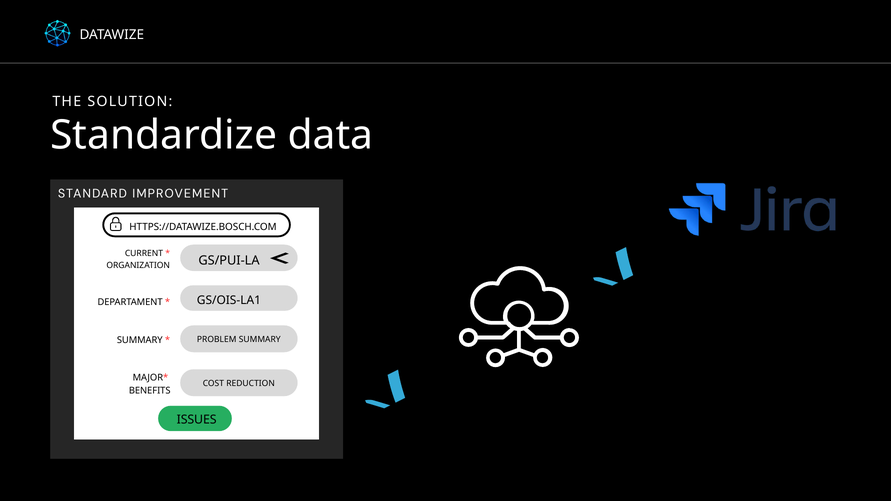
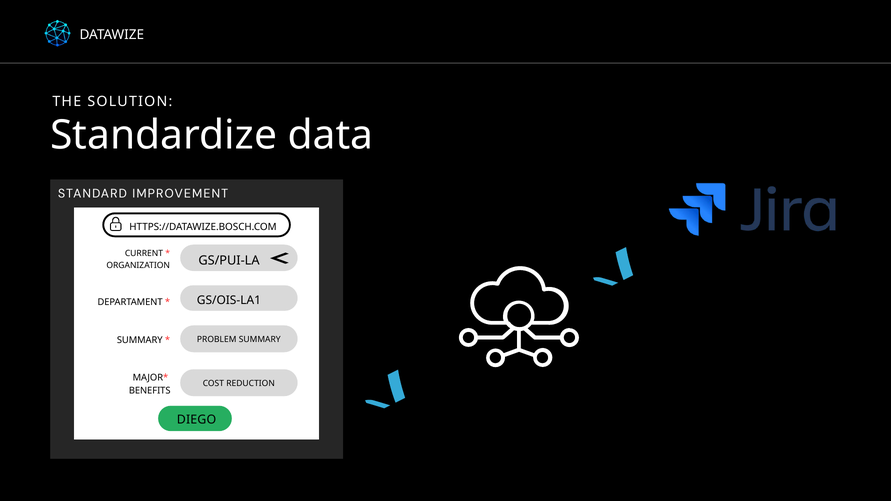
ISSUES: ISSUES -> DIEGO
